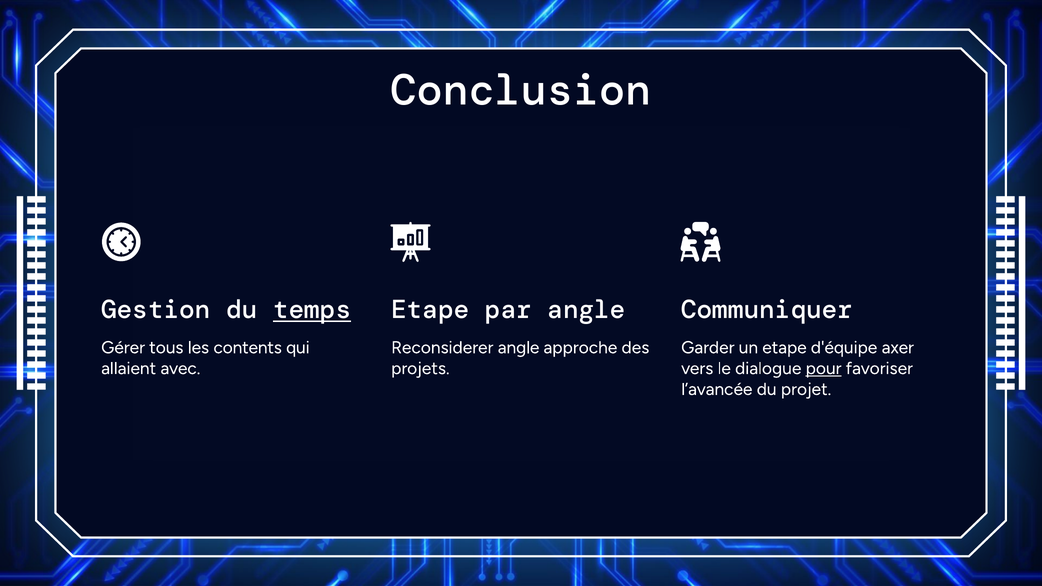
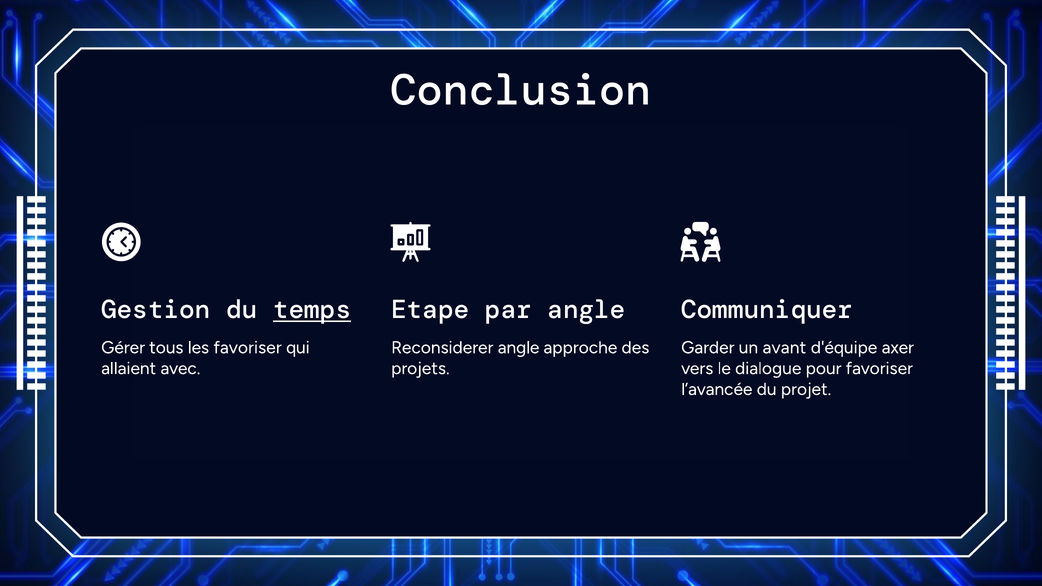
les contents: contents -> favoriser
un etape: etape -> avant
pour underline: present -> none
